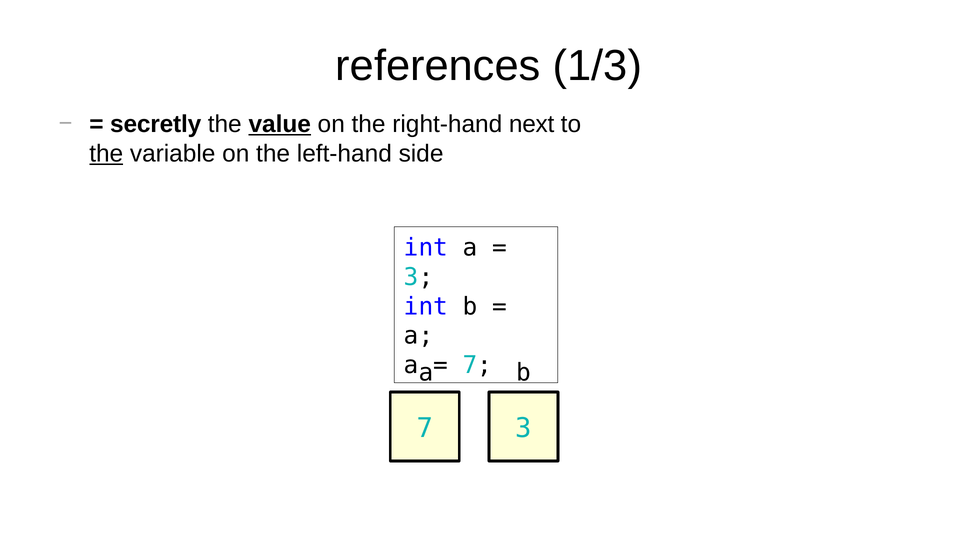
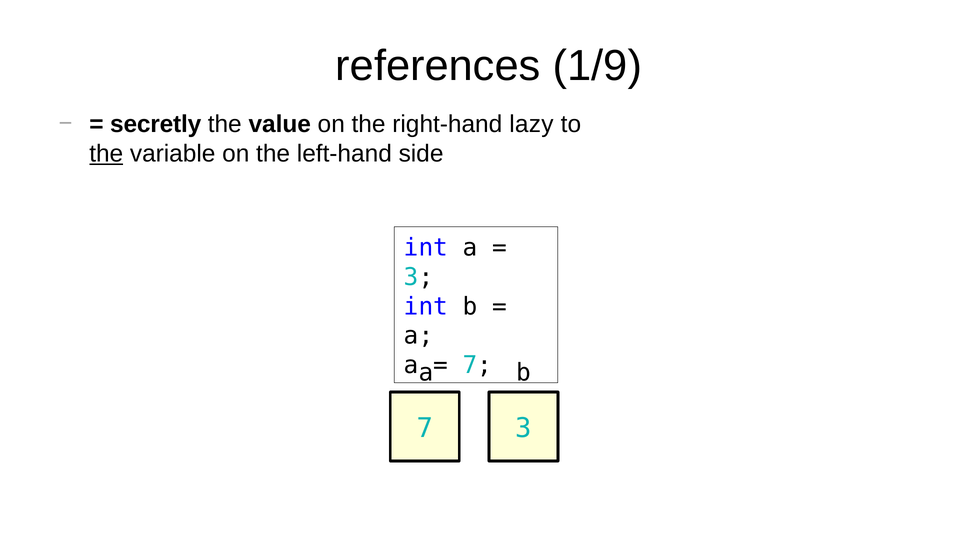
1/3: 1/3 -> 1/9
value underline: present -> none
next: next -> lazy
